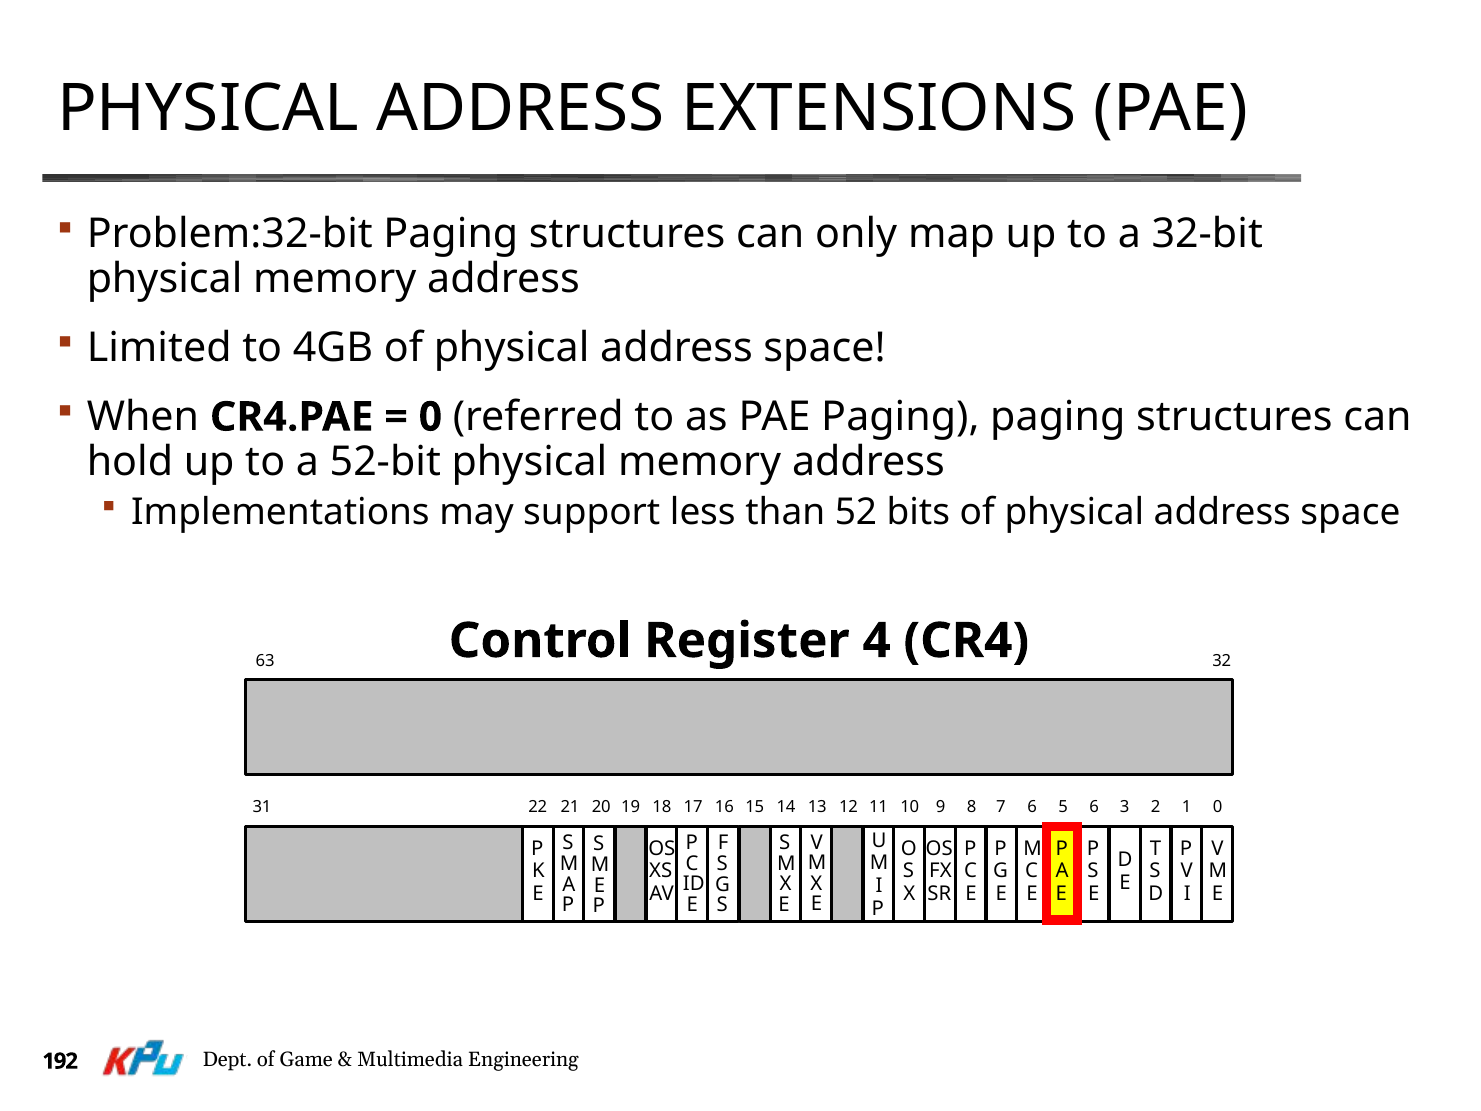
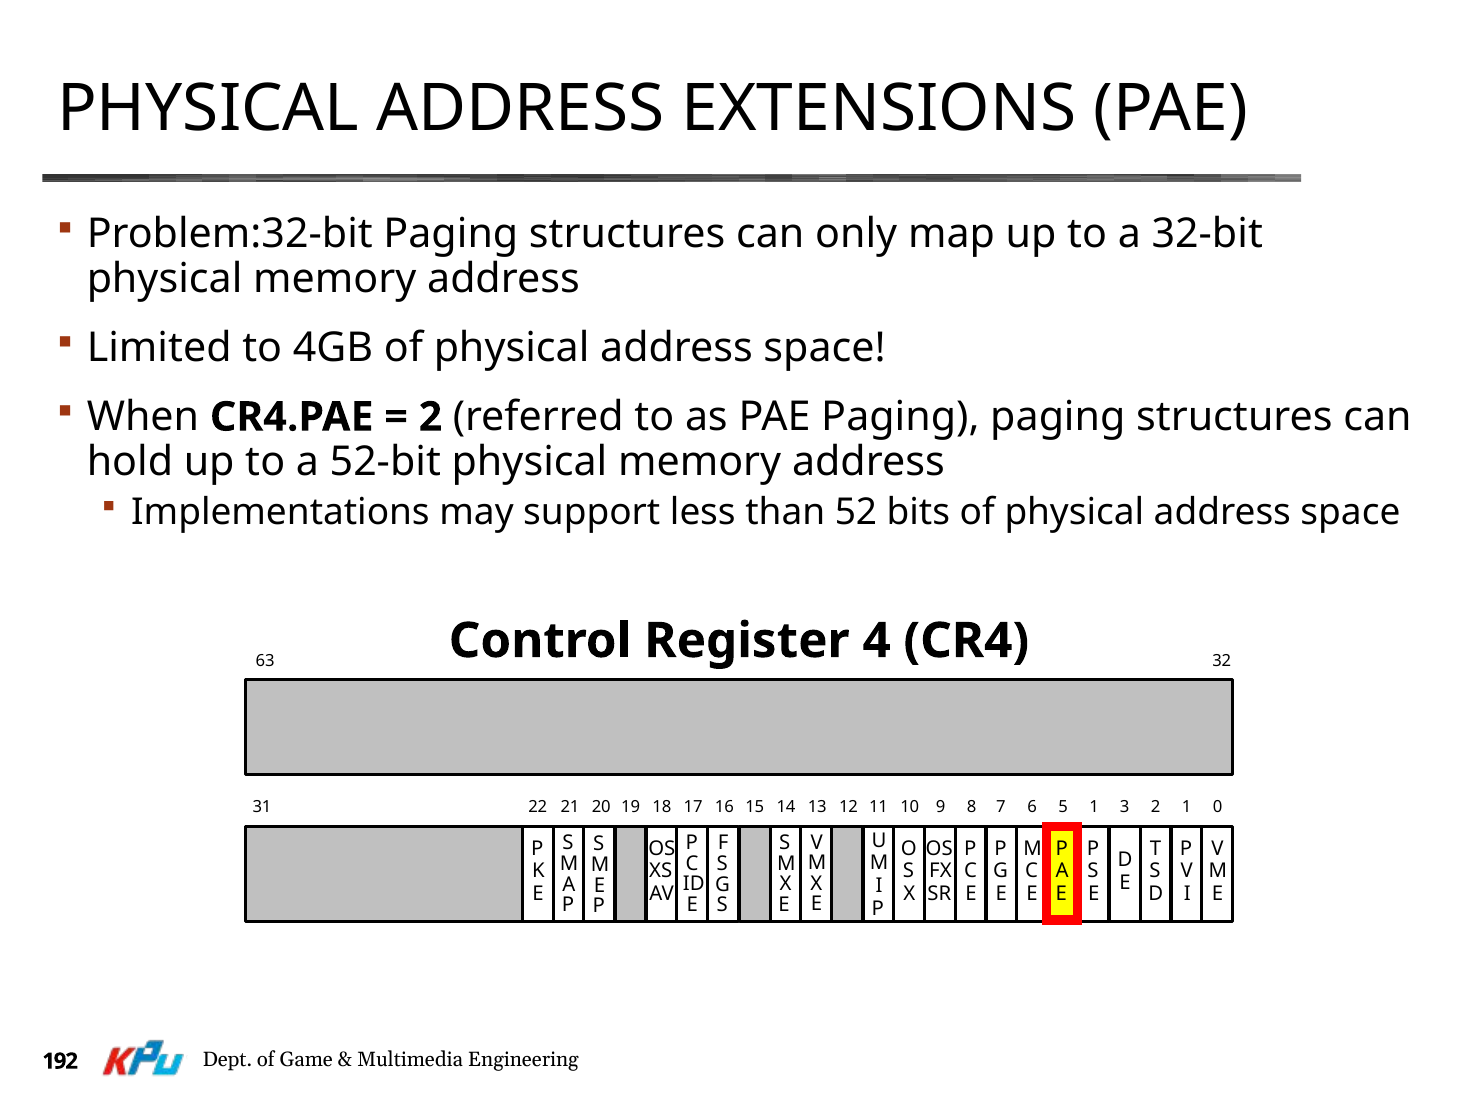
0 at (430, 417): 0 -> 2
6 at (1094, 807): 6 -> 1
